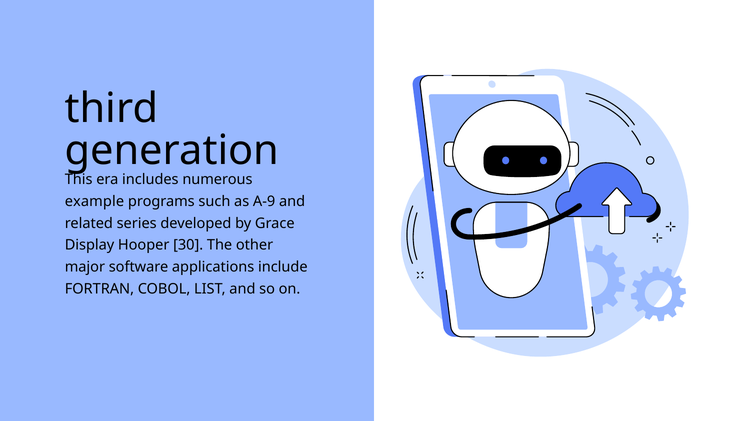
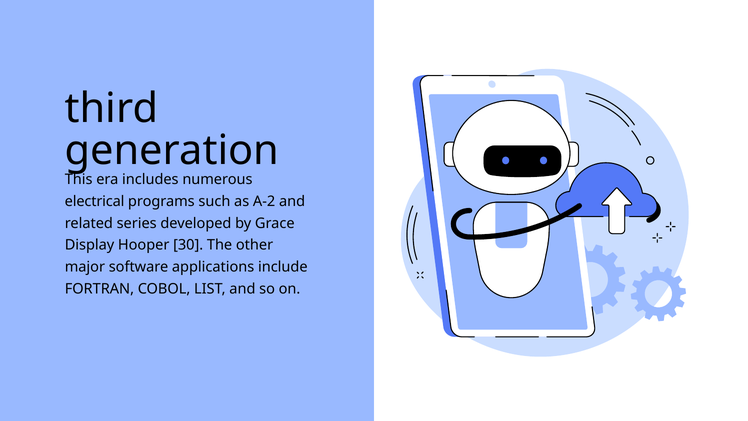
example: example -> electrical
A-9: A-9 -> A-2
